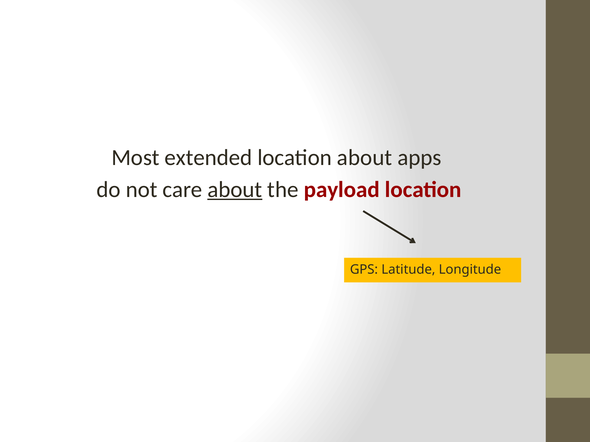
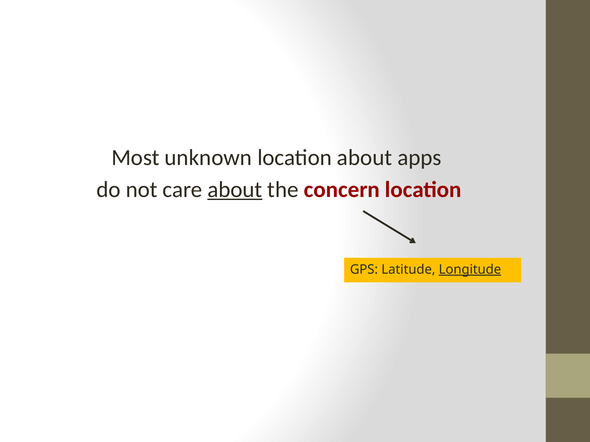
extended: extended -> unknown
payload: payload -> concern
Longitude underline: none -> present
